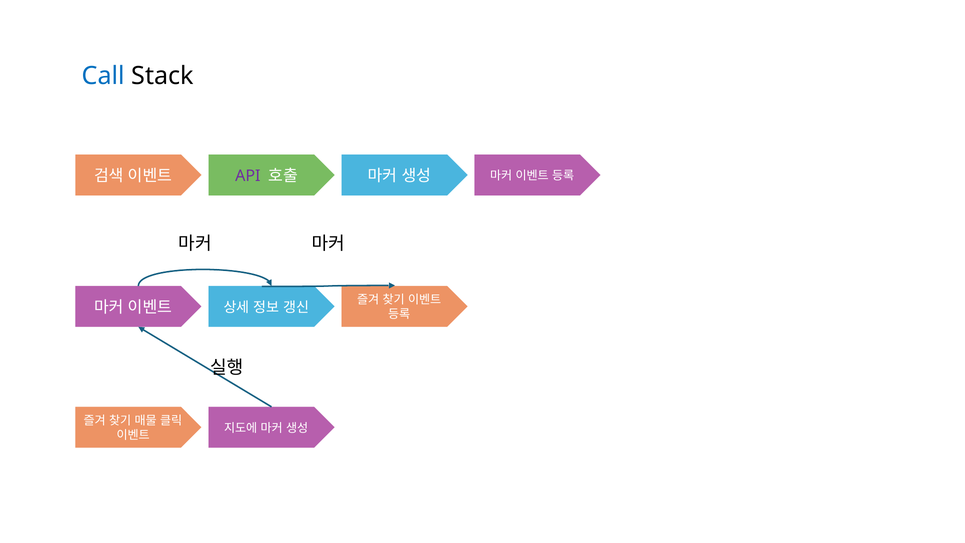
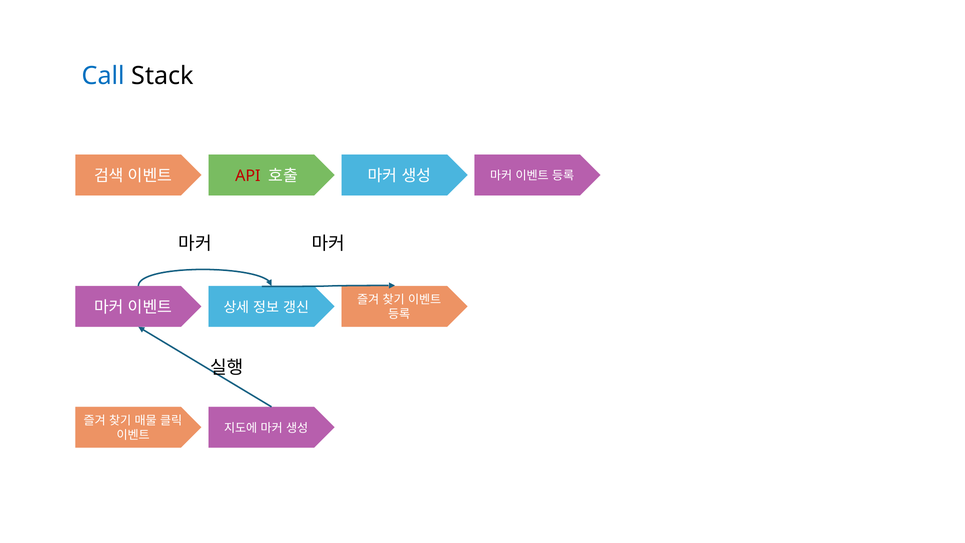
API colour: purple -> red
